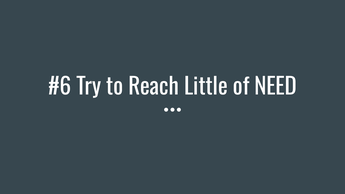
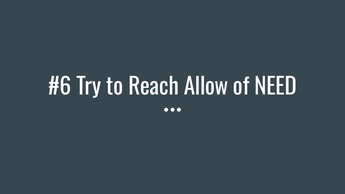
Little: Little -> Allow
